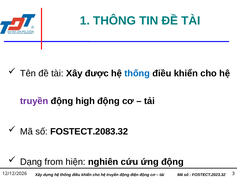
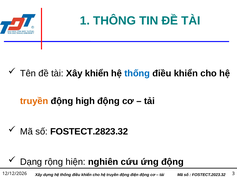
Xây được: được -> khiển
truyền at (34, 101) colour: purple -> orange
FOSTECT.2083.32: FOSTECT.2083.32 -> FOSTECT.2823.32
from: from -> rộng
